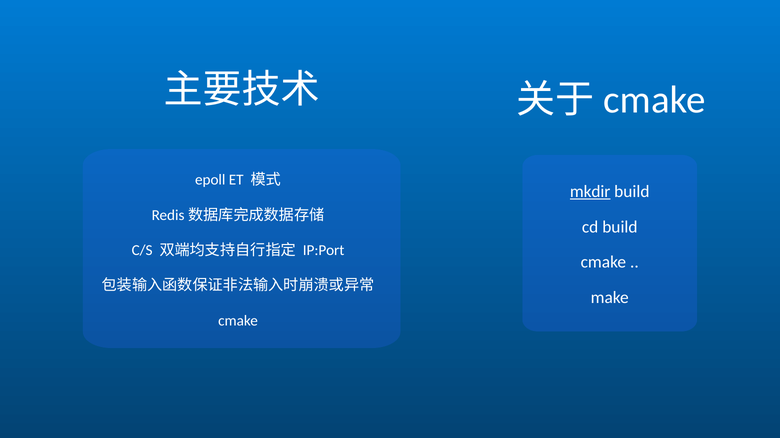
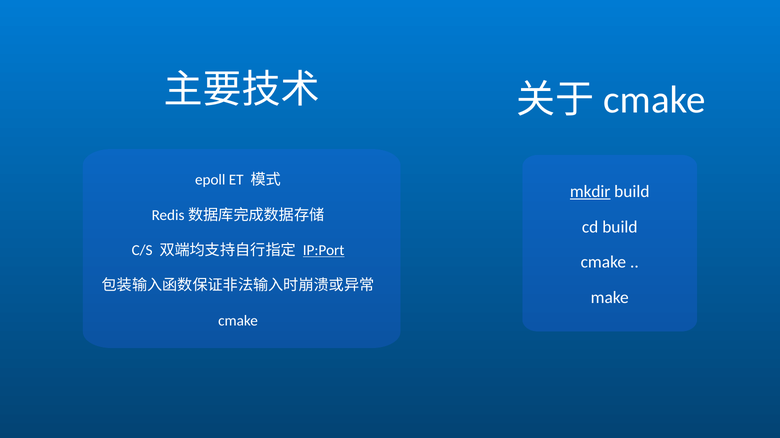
IP:Port underline: none -> present
